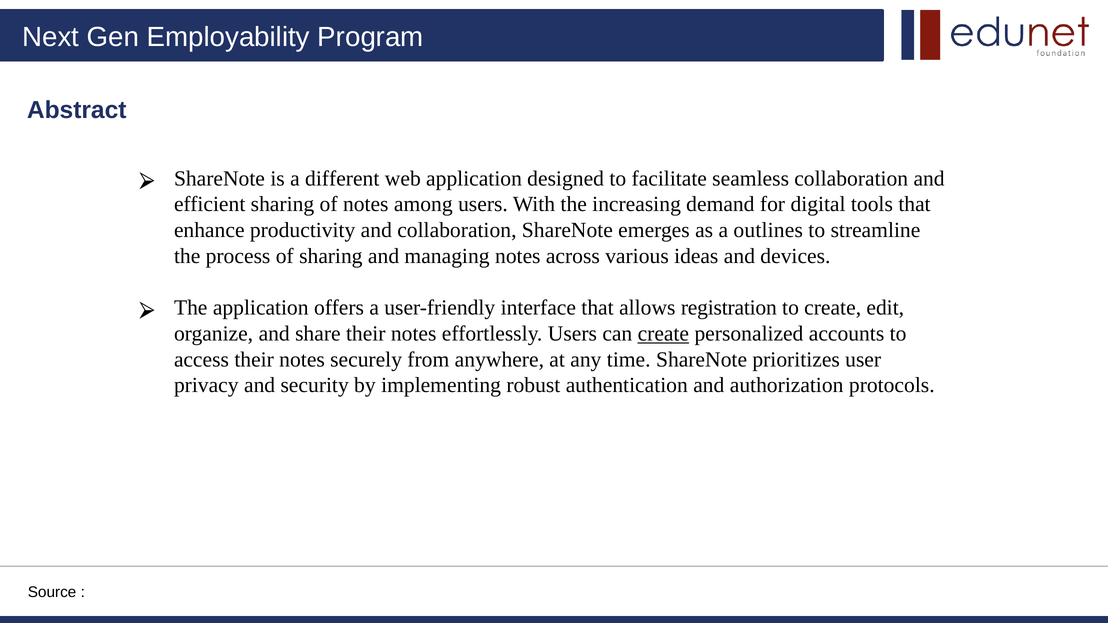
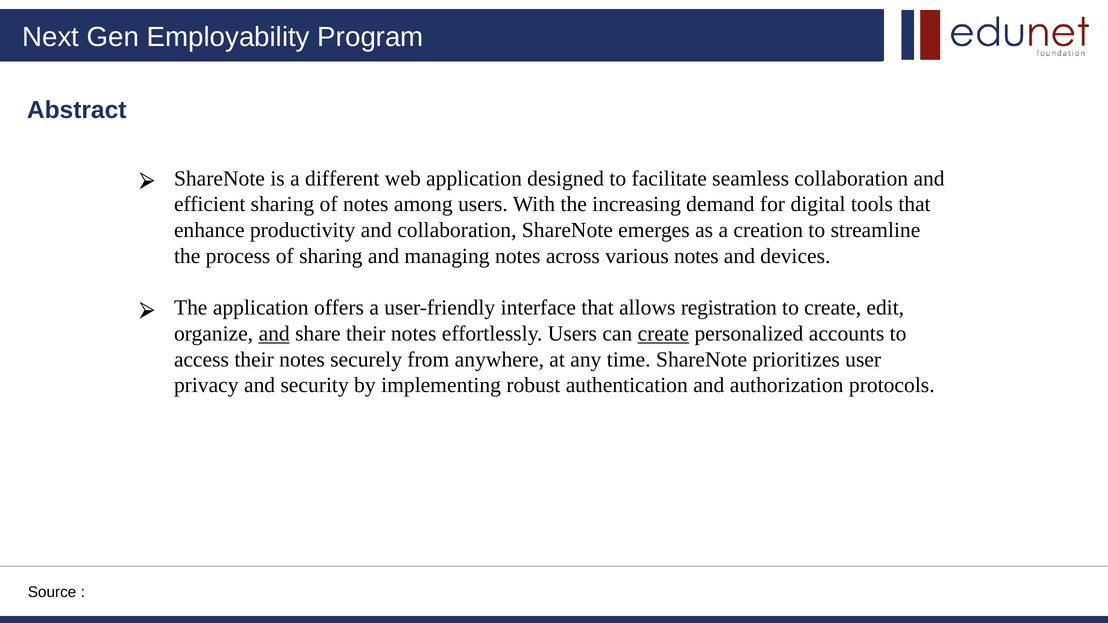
outlines: outlines -> creation
various ideas: ideas -> notes
and at (274, 334) underline: none -> present
